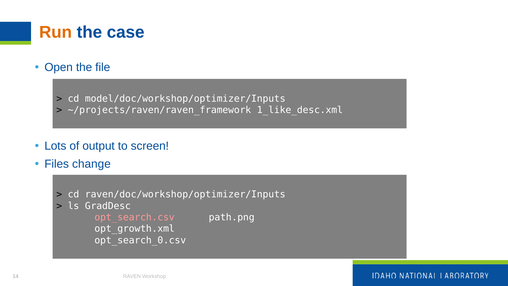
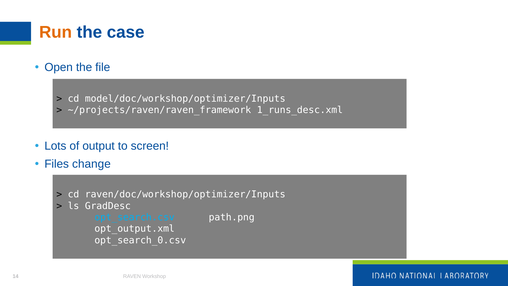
1_like_desc.xml: 1_like_desc.xml -> 1_runs_desc.xml
opt_search.csv colour: pink -> light blue
opt_growth.xml: opt_growth.xml -> opt_output.xml
